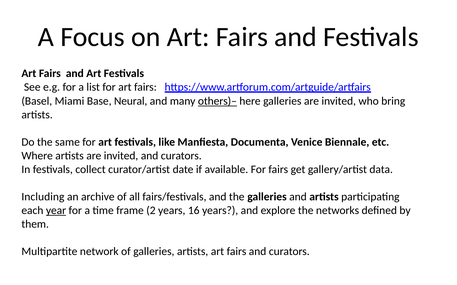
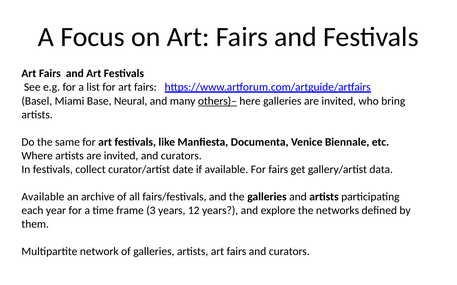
Including at (43, 197): Including -> Available
year underline: present -> none
2: 2 -> 3
16: 16 -> 12
